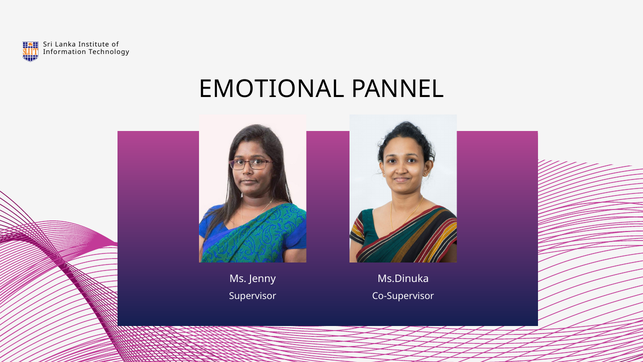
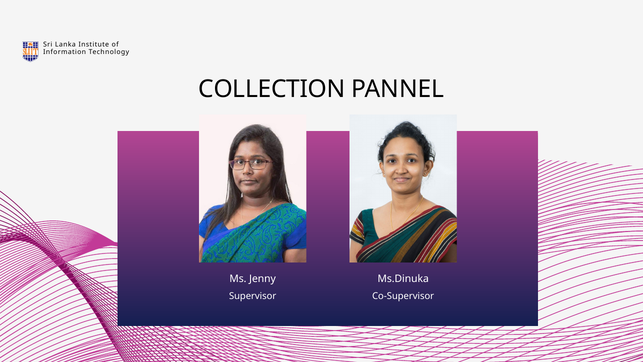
EMOTIONAL: EMOTIONAL -> COLLECTION
